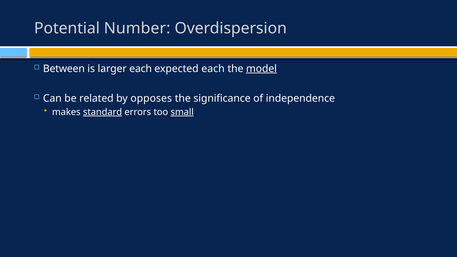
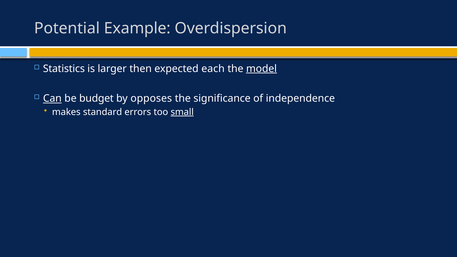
Number: Number -> Example
Between: Between -> Statistics
larger each: each -> then
Can underline: none -> present
related: related -> budget
standard underline: present -> none
